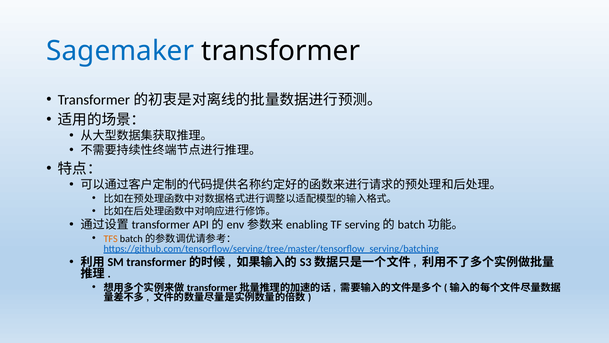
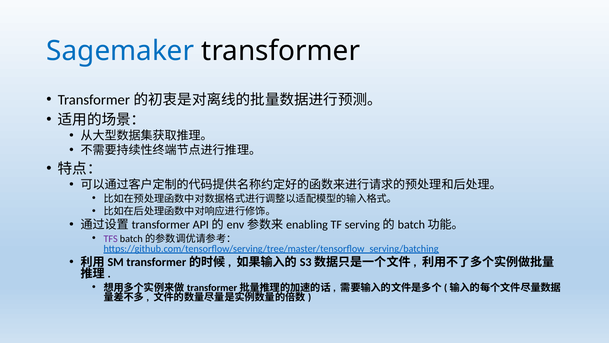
TFS colour: orange -> purple
